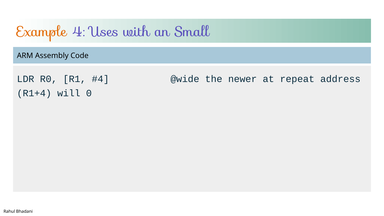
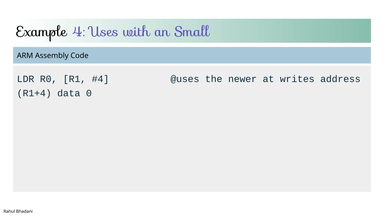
Example colour: orange -> black
@wide: @wide -> @uses
repeat: repeat -> writes
will: will -> data
